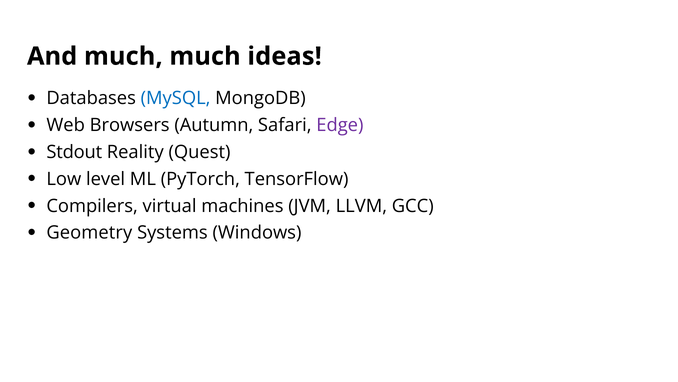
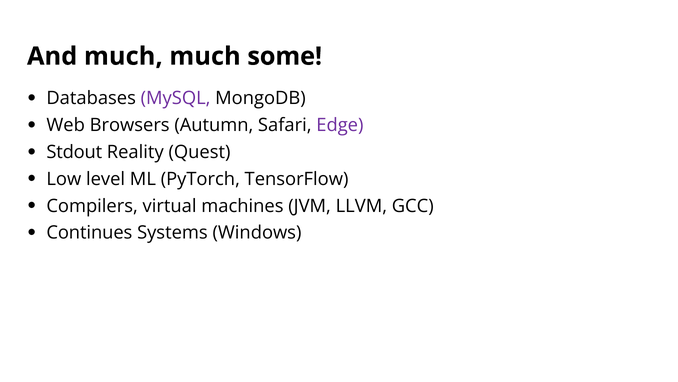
ideas: ideas -> some
MySQL colour: blue -> purple
Geometry: Geometry -> Continues
